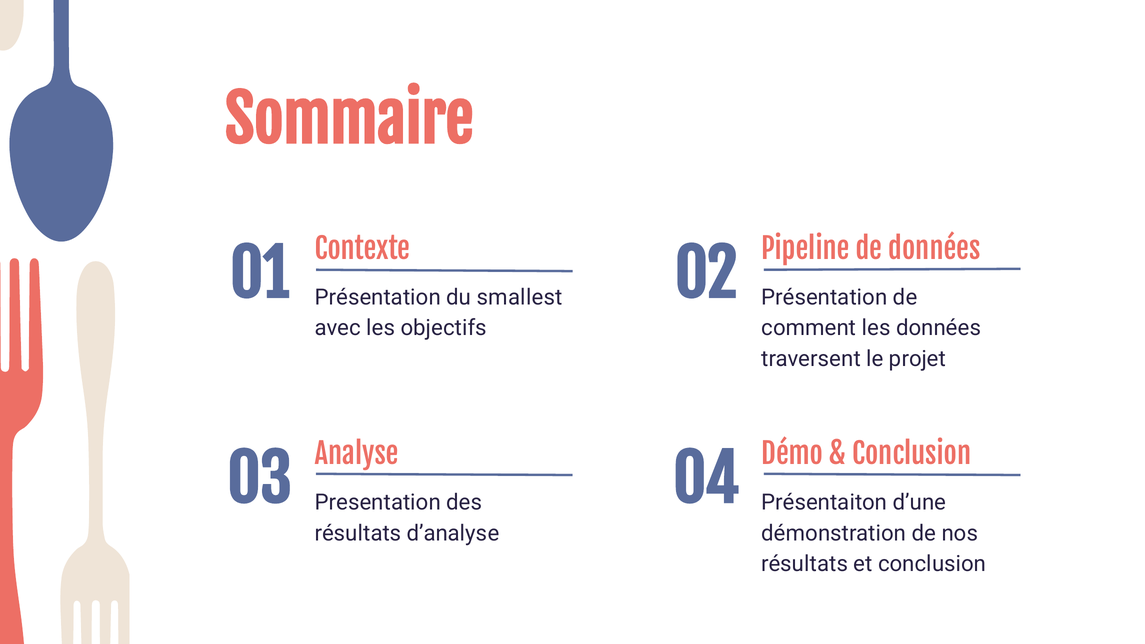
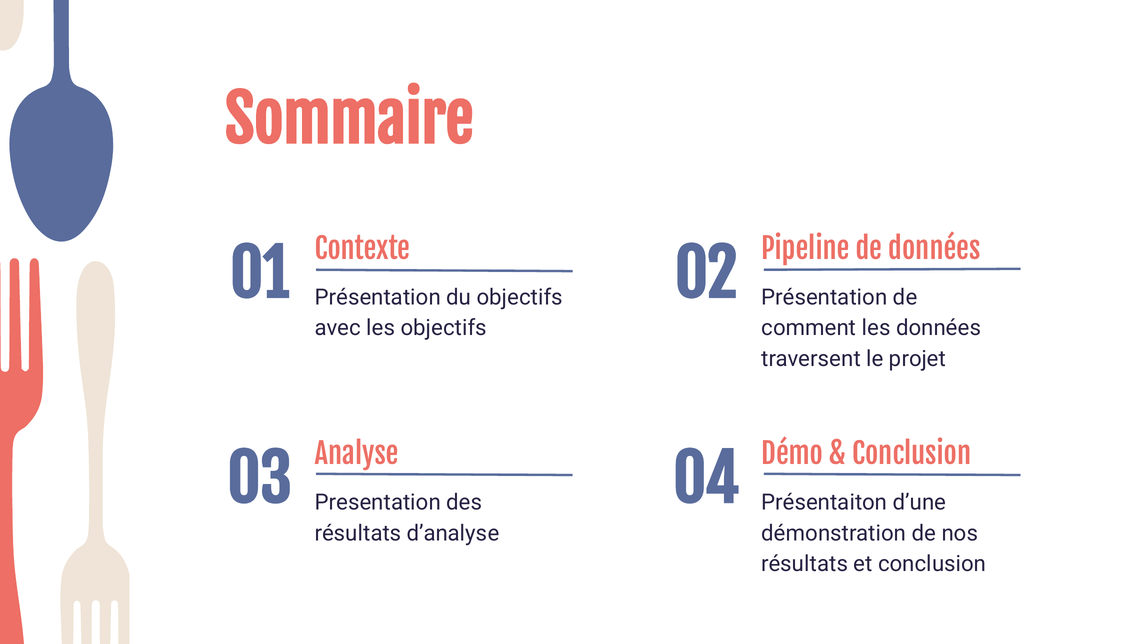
du smallest: smallest -> objectifs
